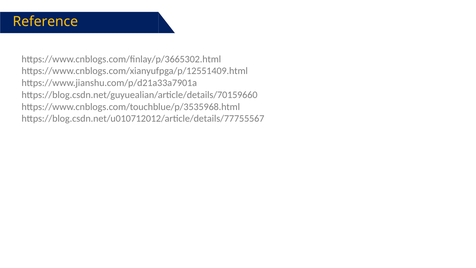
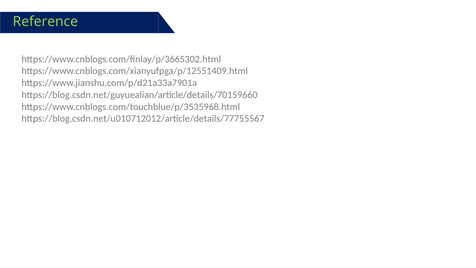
Reference colour: yellow -> light green
